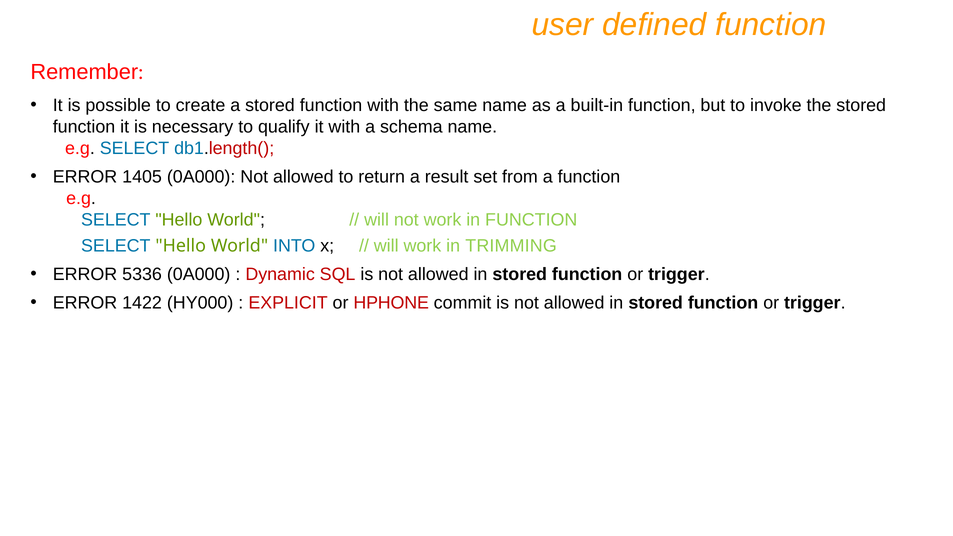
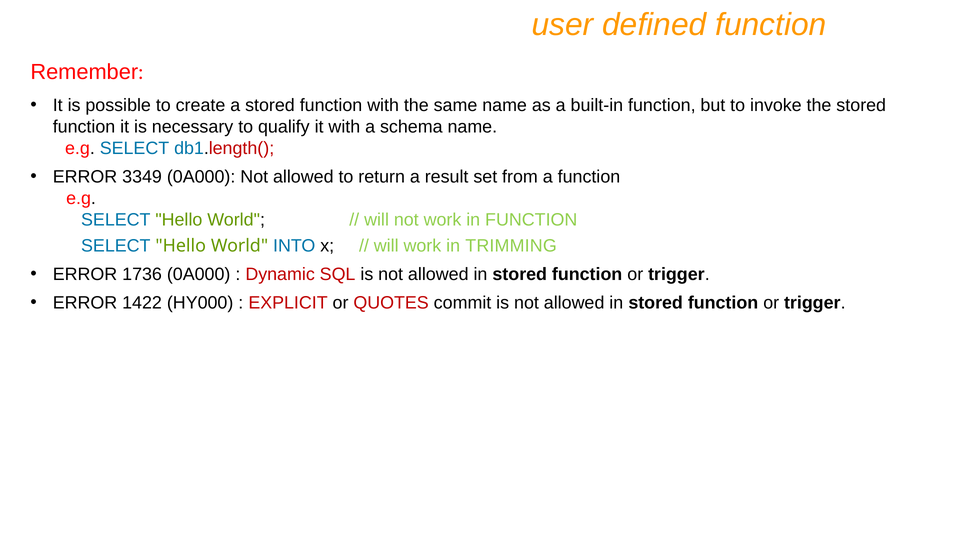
1405: 1405 -> 3349
5336: 5336 -> 1736
HPHONE: HPHONE -> QUOTES
